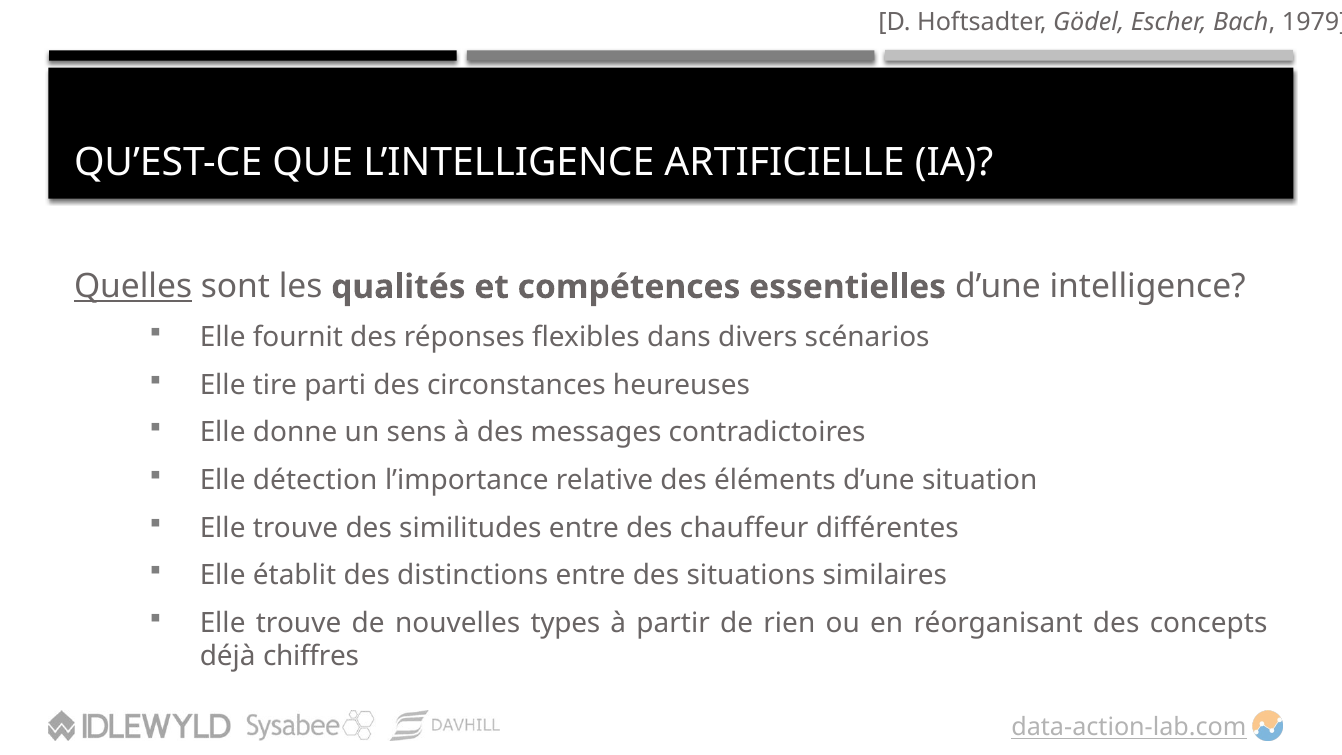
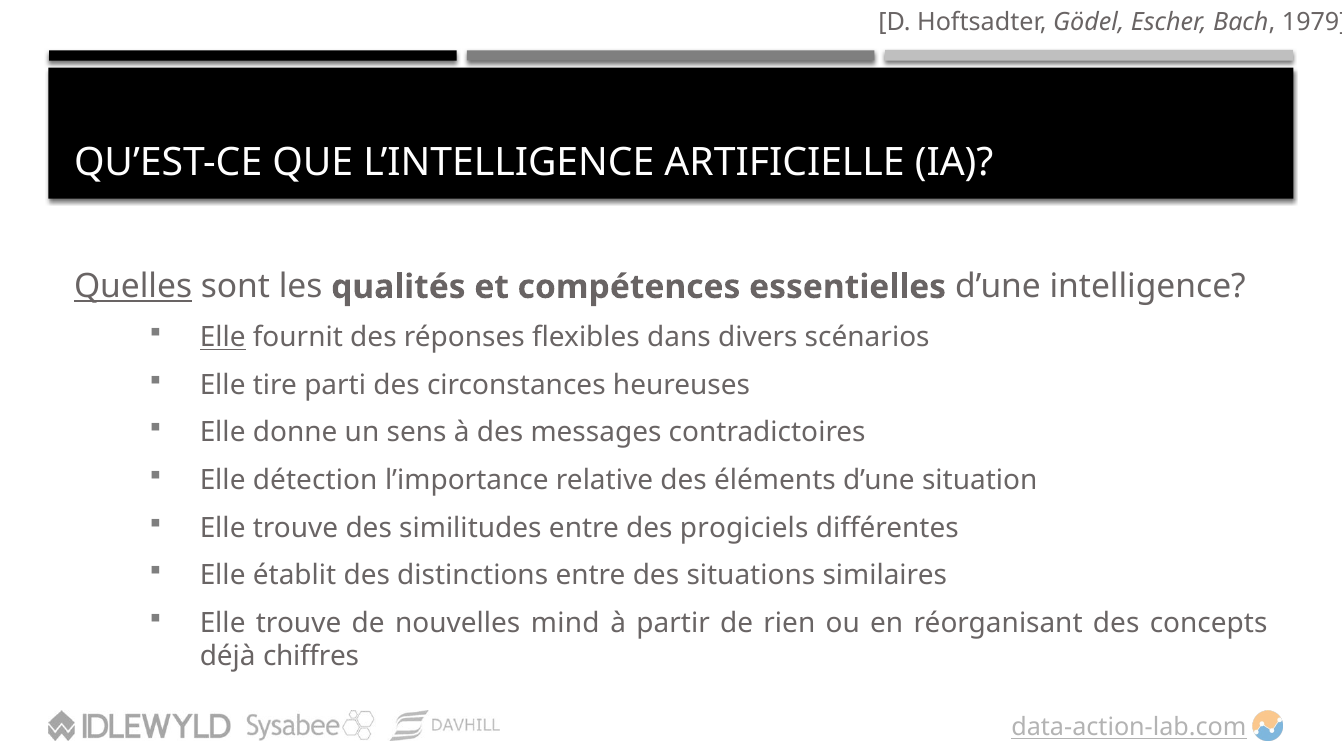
Elle at (223, 337) underline: none -> present
chauffeur: chauffeur -> progiciels
types: types -> mind
